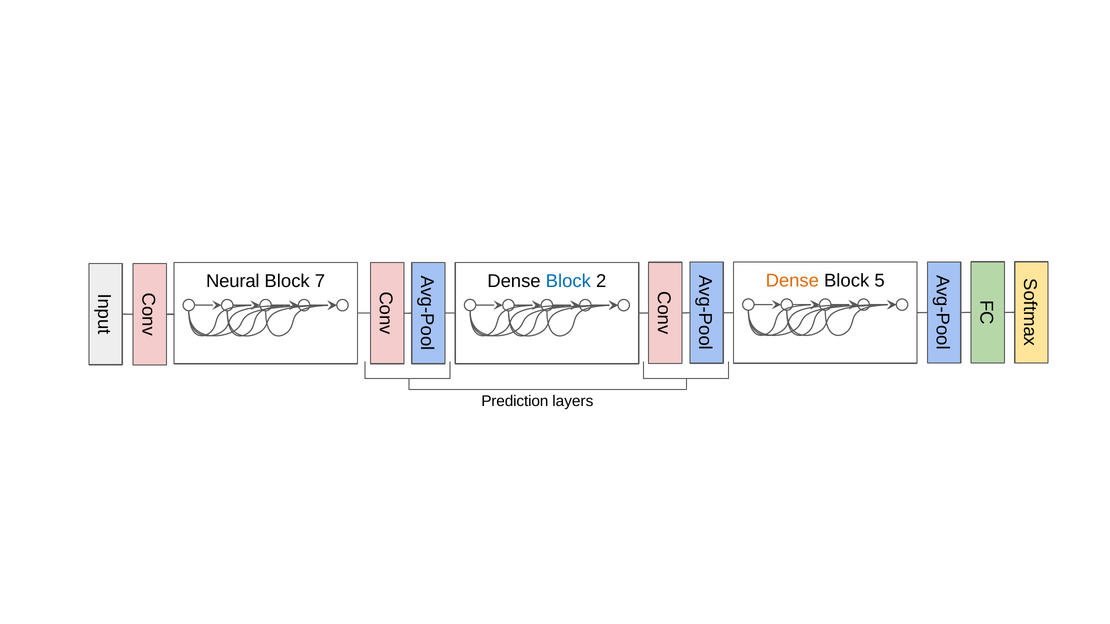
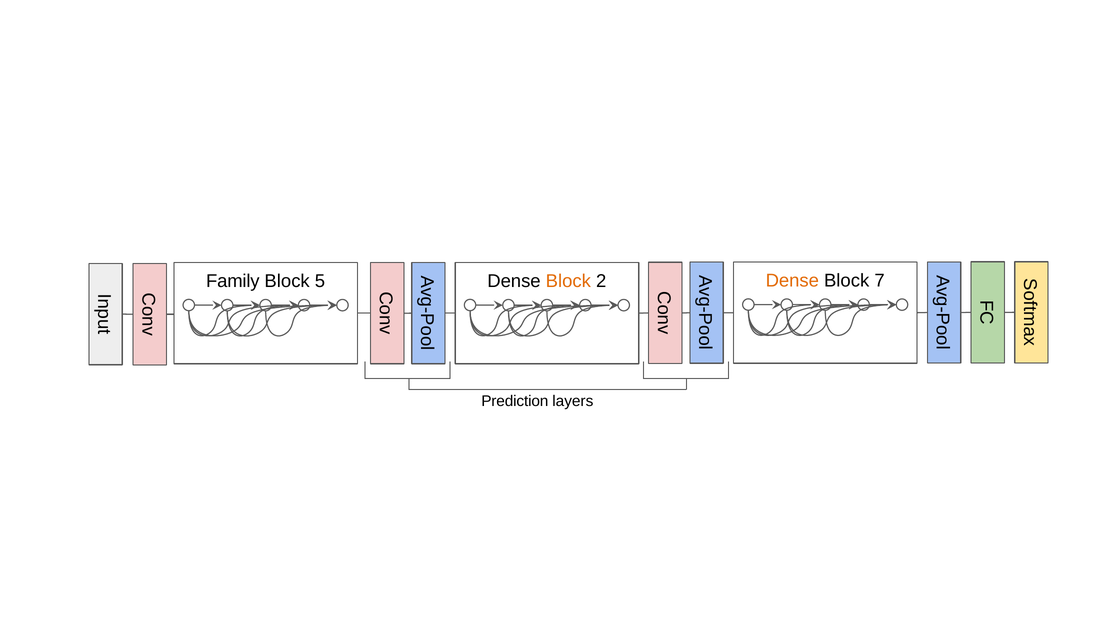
Neural: Neural -> Family
7: 7 -> 5
Block at (568, 281) colour: blue -> orange
5: 5 -> 7
